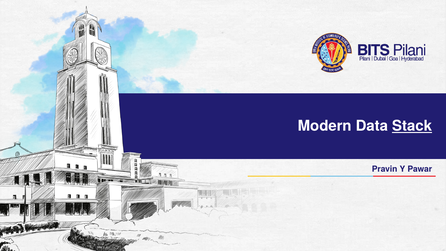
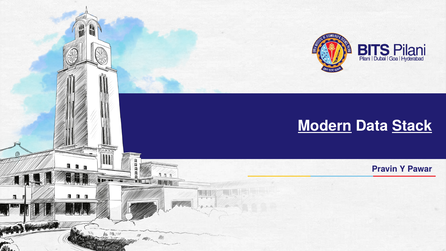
Modern underline: none -> present
